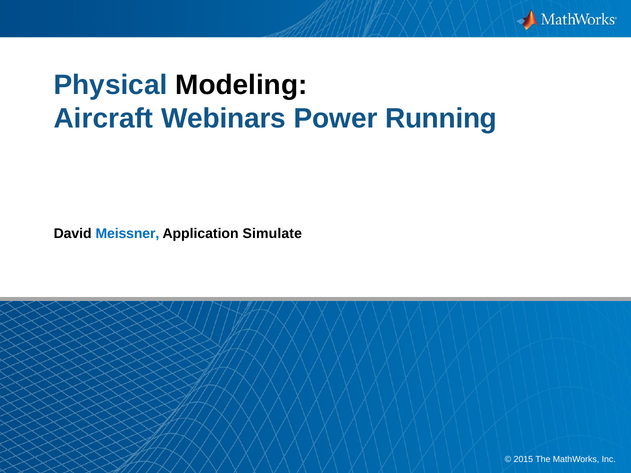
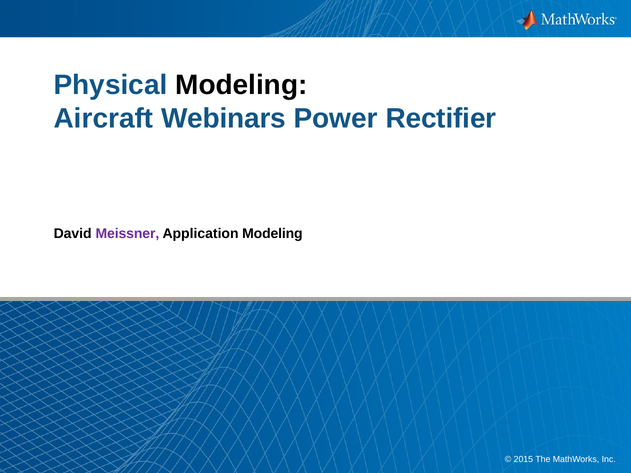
Running: Running -> Rectifier
Meissner colour: blue -> purple
Application Simulate: Simulate -> Modeling
